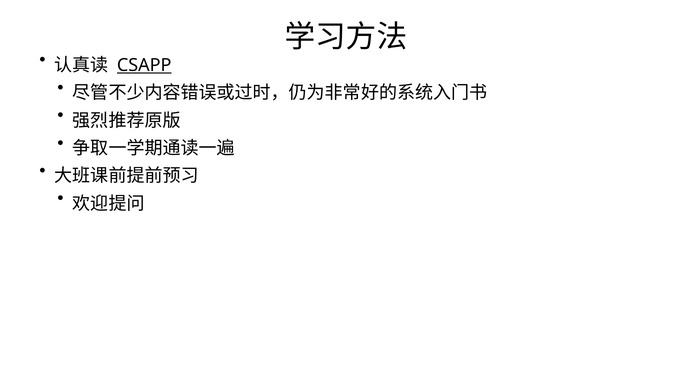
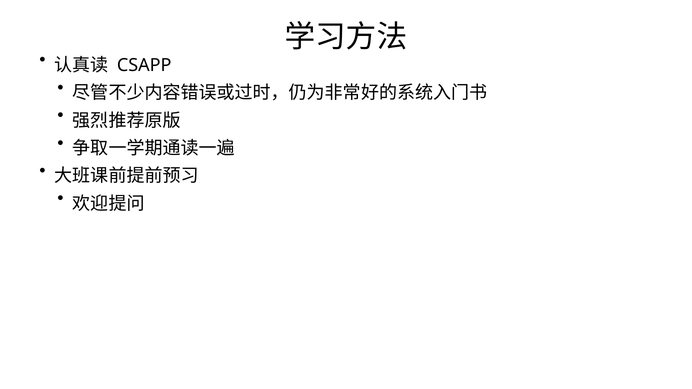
CSAPP underline: present -> none
